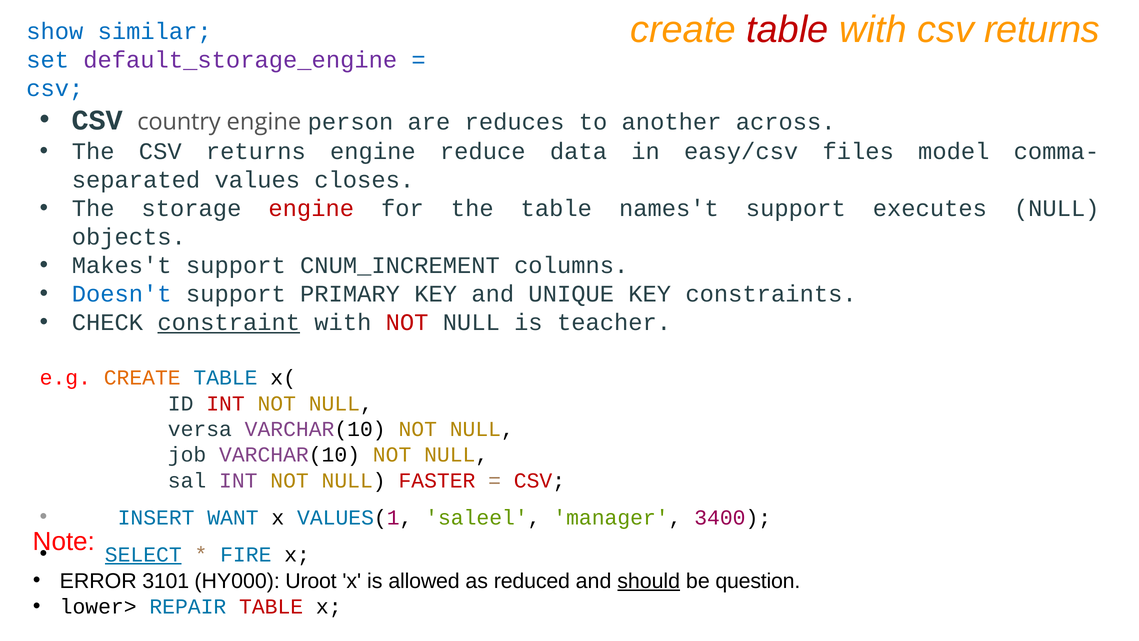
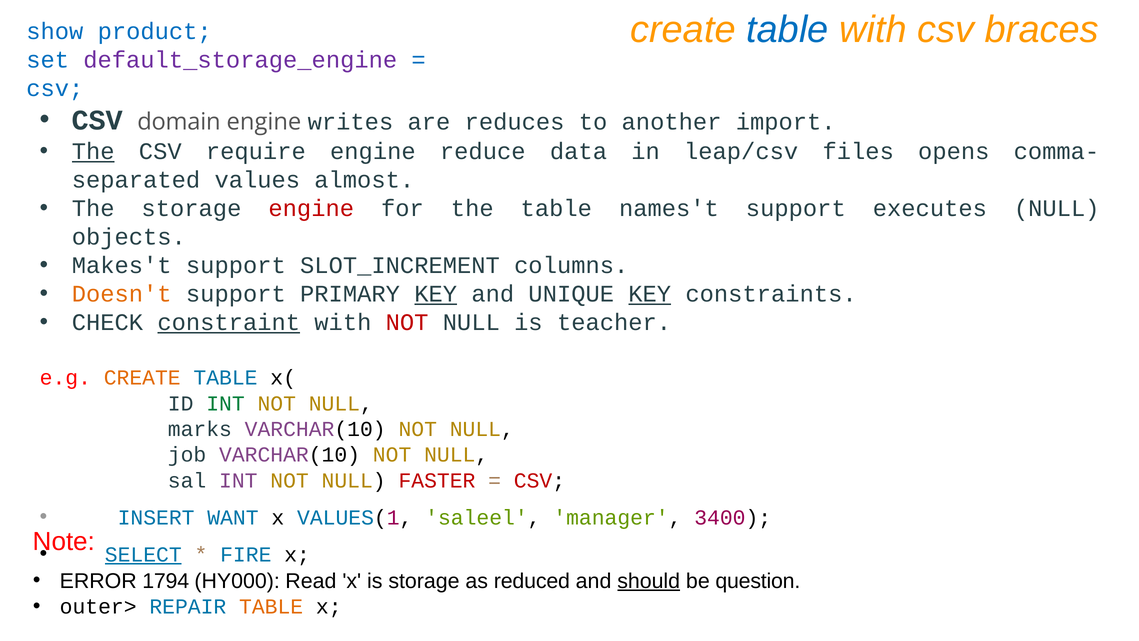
table at (787, 30) colour: red -> blue
with csv returns: returns -> braces
similar: similar -> product
country: country -> domain
person: person -> writes
across: across -> import
The at (93, 151) underline: none -> present
returns at (256, 151): returns -> require
easy/csv: easy/csv -> leap/csv
model: model -> opens
closes: closes -> almost
CNUM_INCREMENT: CNUM_INCREMENT -> SLOT_INCREMENT
Doesn't colour: blue -> orange
KEY at (436, 294) underline: none -> present
KEY at (650, 294) underline: none -> present
INT at (226, 403) colour: red -> green
versa: versa -> marks
3101: 3101 -> 1794
Uroot: Uroot -> Read
is allowed: allowed -> storage
lower>: lower> -> outer>
TABLE at (271, 606) colour: red -> orange
